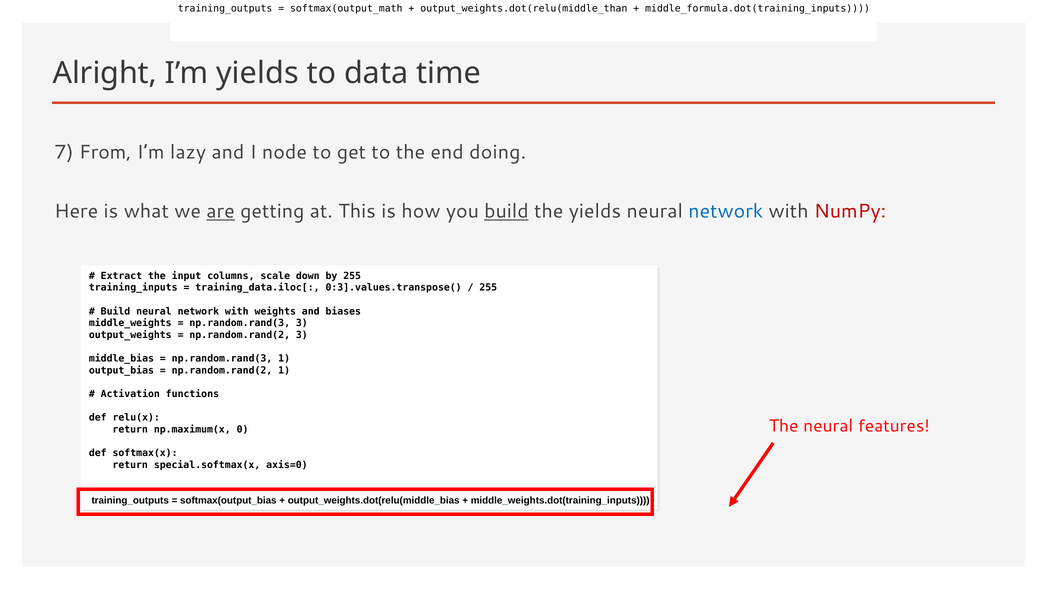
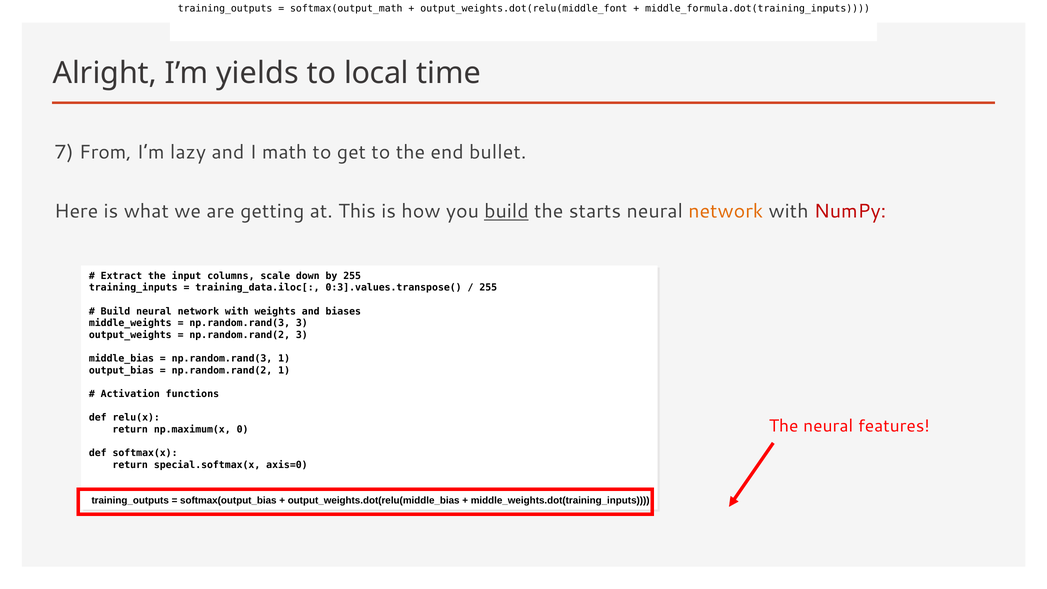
output_weights.dot(relu(middle_than: output_weights.dot(relu(middle_than -> output_weights.dot(relu(middle_font
data: data -> local
node: node -> math
doing: doing -> bullet
are underline: present -> none
the yields: yields -> starts
network at (726, 211) colour: blue -> orange
